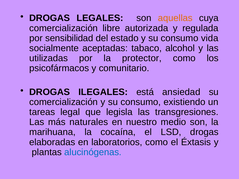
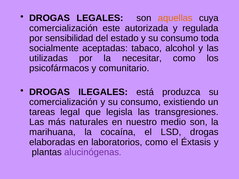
libre: libre -> este
vida: vida -> toda
protector: protector -> necesitar
ansiedad: ansiedad -> produzca
alucinógenas colour: blue -> purple
